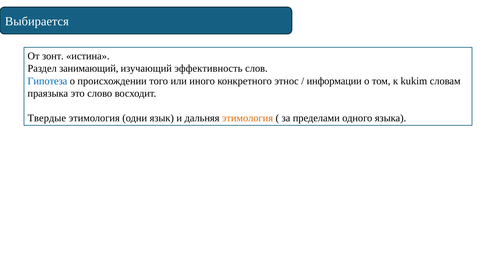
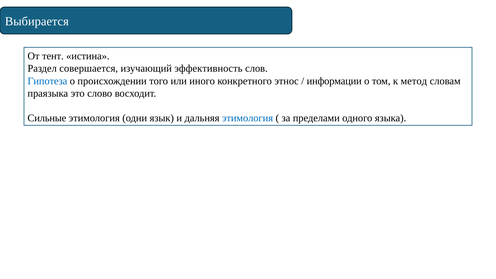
зонт: зонт -> тент
занимающий: занимающий -> совершается
kukim: kukim -> метод
Твердые: Твердые -> Сильные
этимология at (248, 118) colour: orange -> blue
